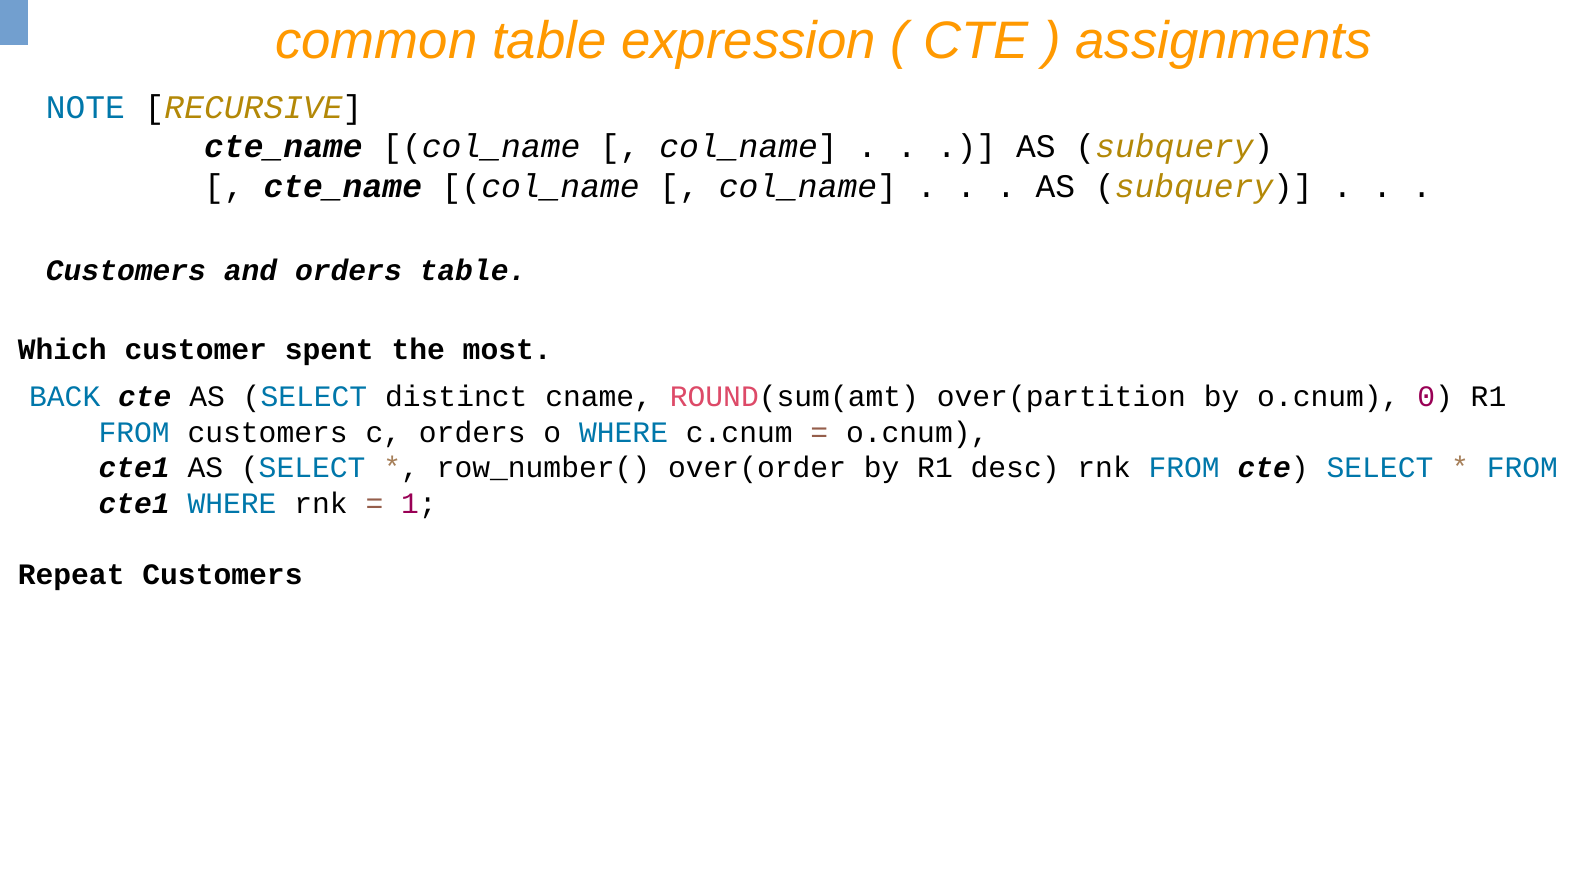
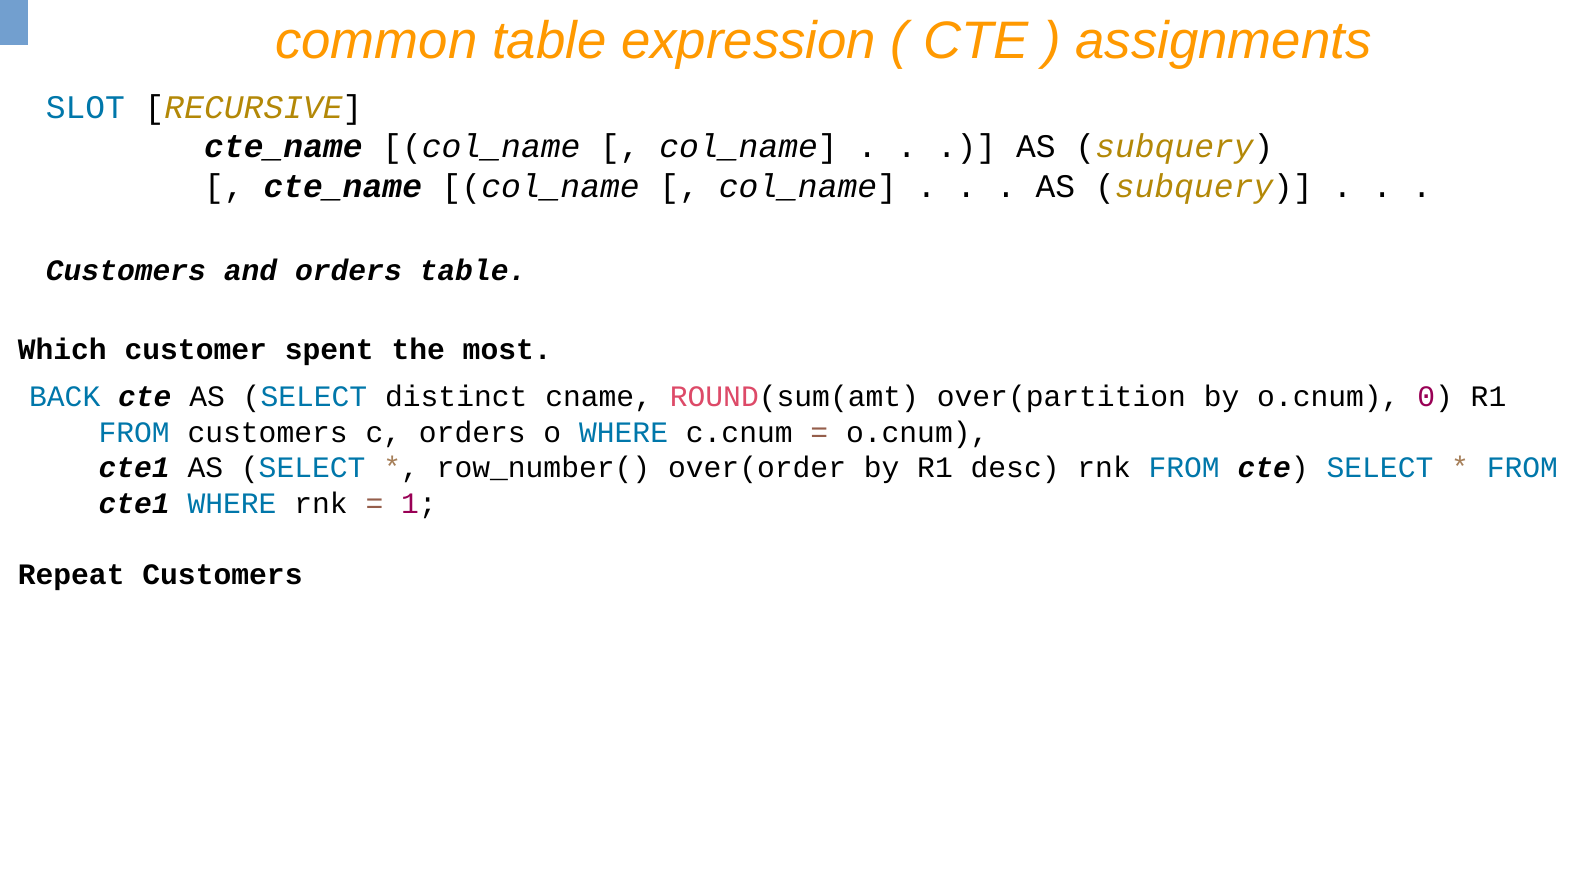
NOTE: NOTE -> SLOT
